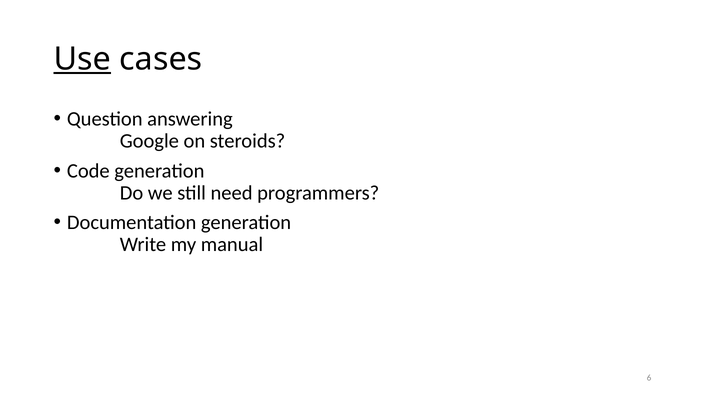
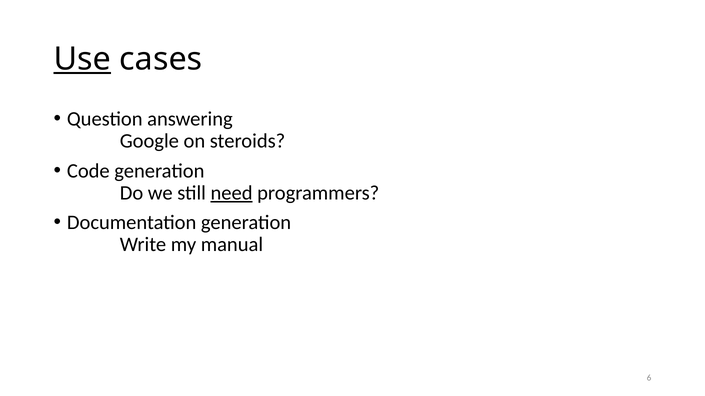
need underline: none -> present
